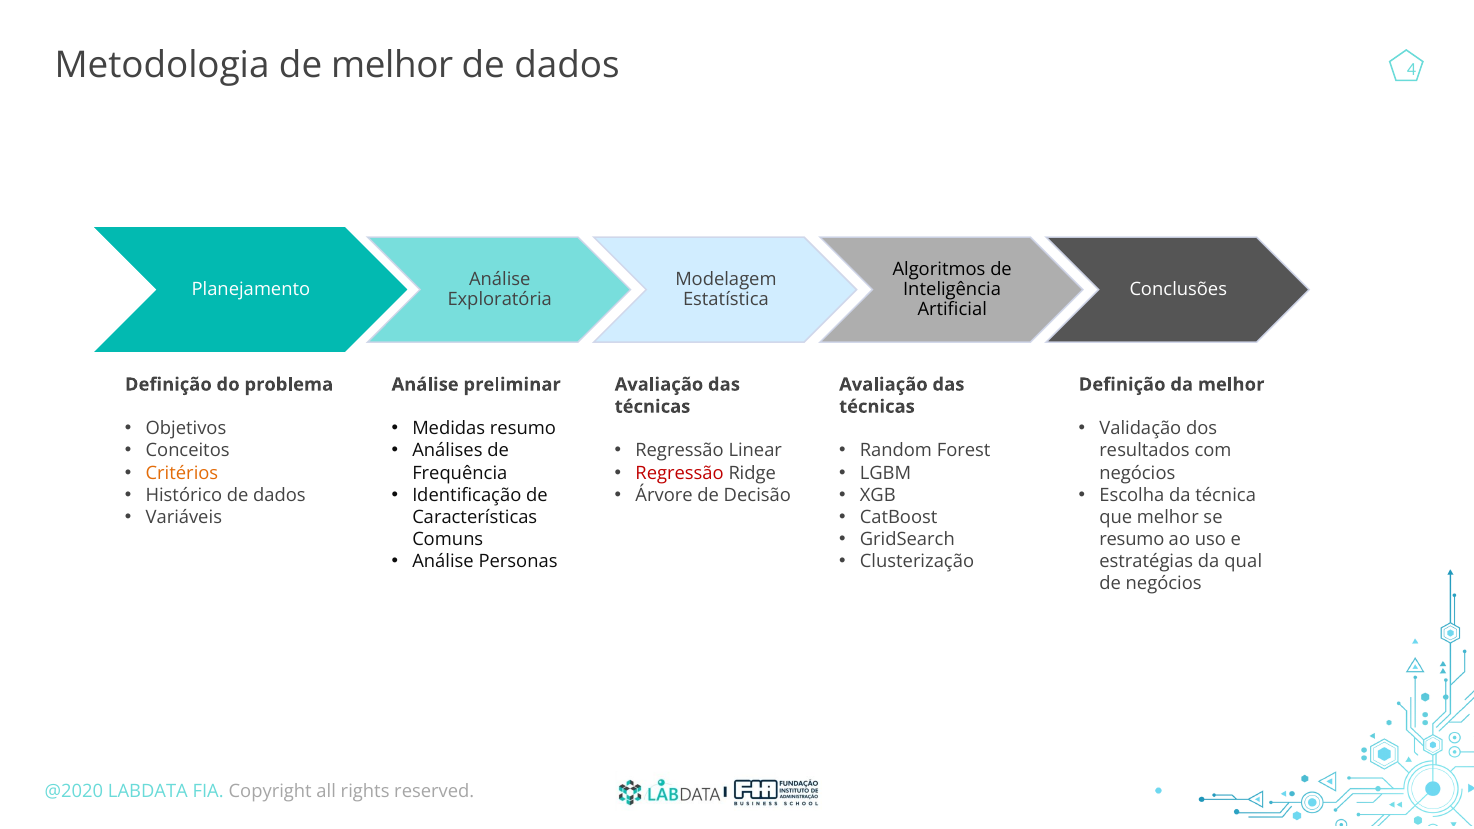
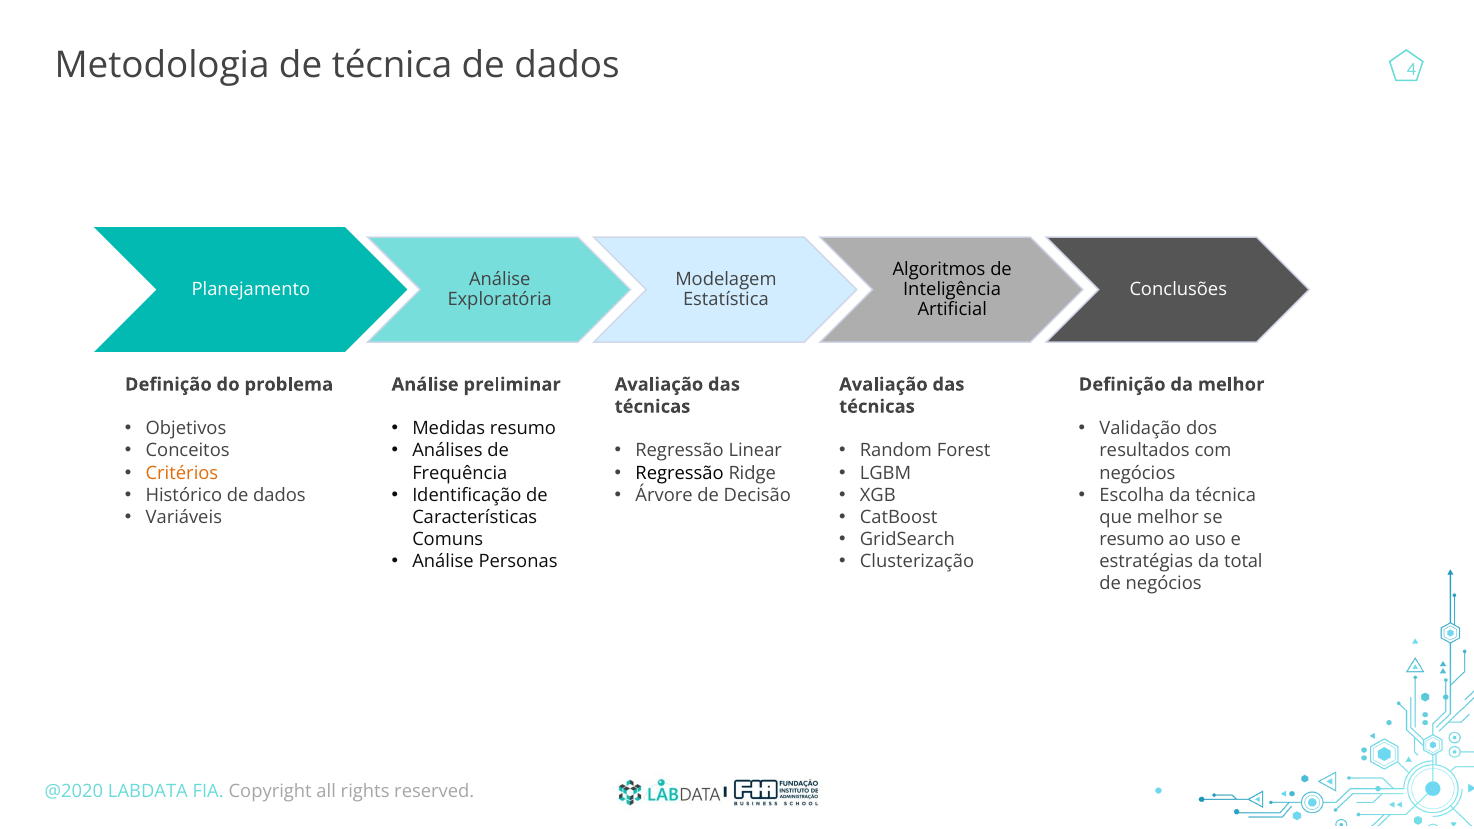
de melhor: melhor -> técnica
Regressão at (680, 473) colour: red -> black
qual: qual -> total
